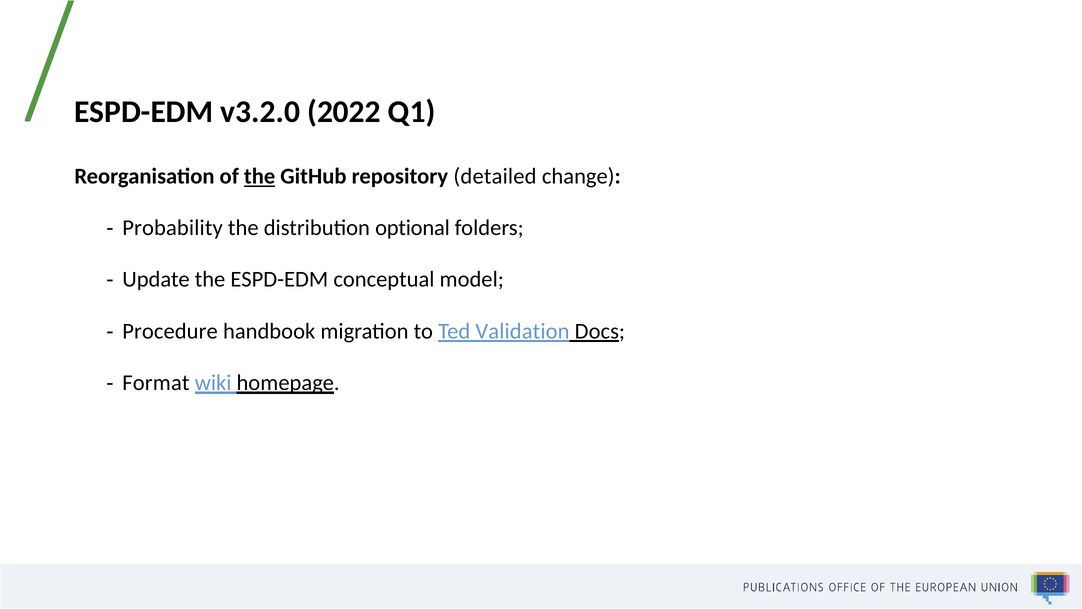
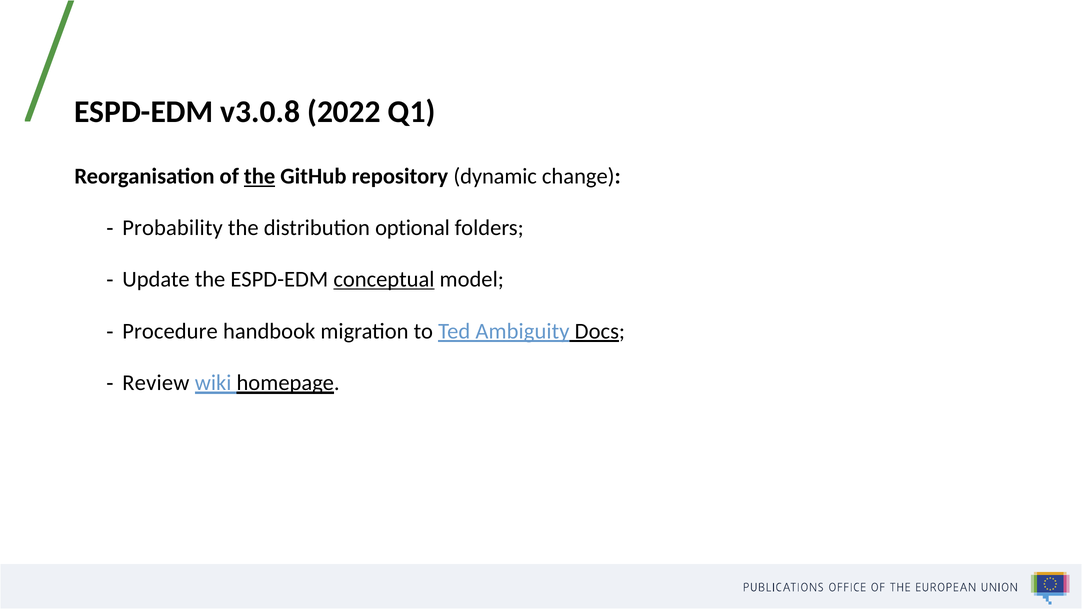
v3.2.0: v3.2.0 -> v3.0.8
detailed: detailed -> dynamic
conceptual underline: none -> present
Validation: Validation -> Ambiguity
Format: Format -> Review
